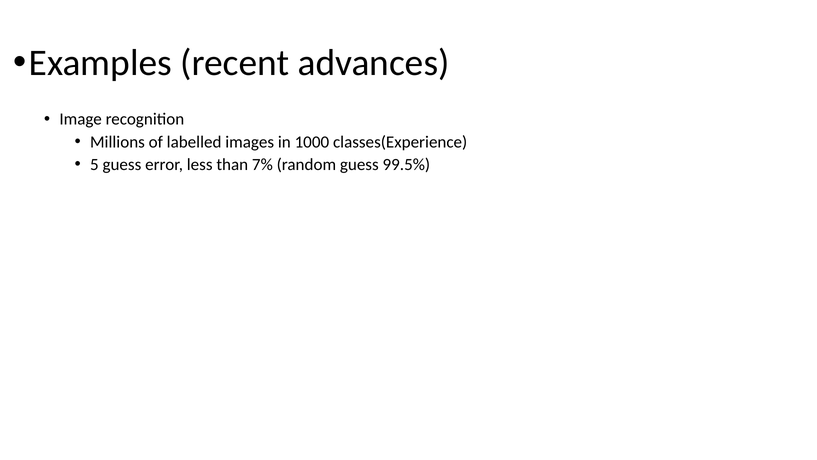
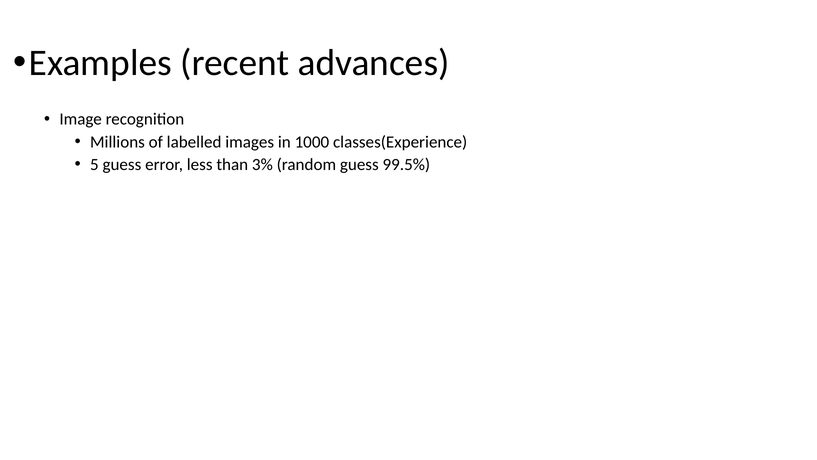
7%: 7% -> 3%
